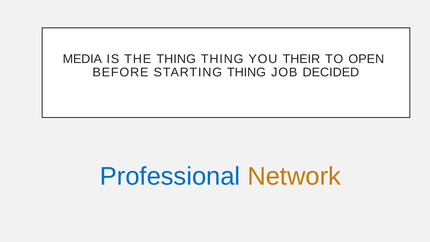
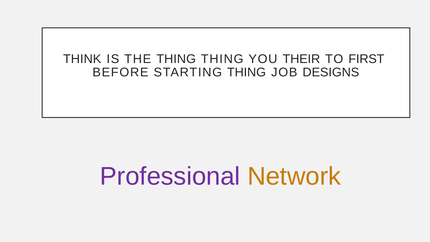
MEDIA: MEDIA -> THINK
OPEN: OPEN -> FIRST
DECIDED: DECIDED -> DESIGNS
Professional colour: blue -> purple
